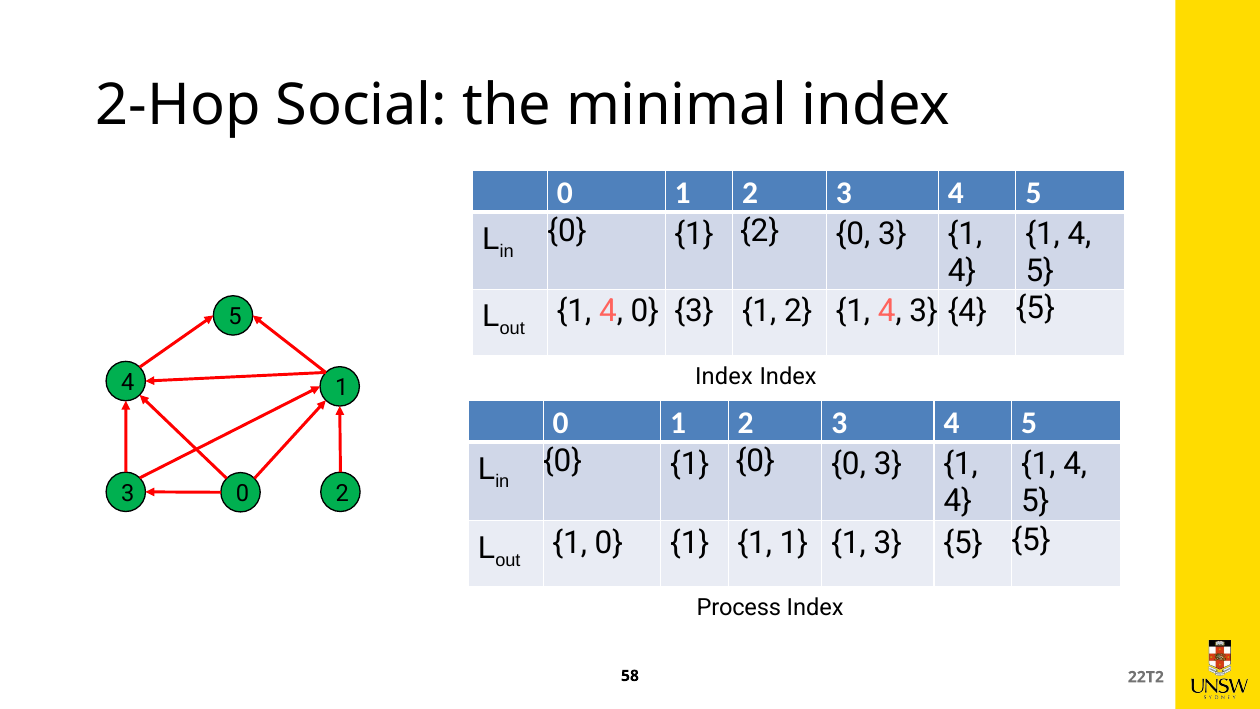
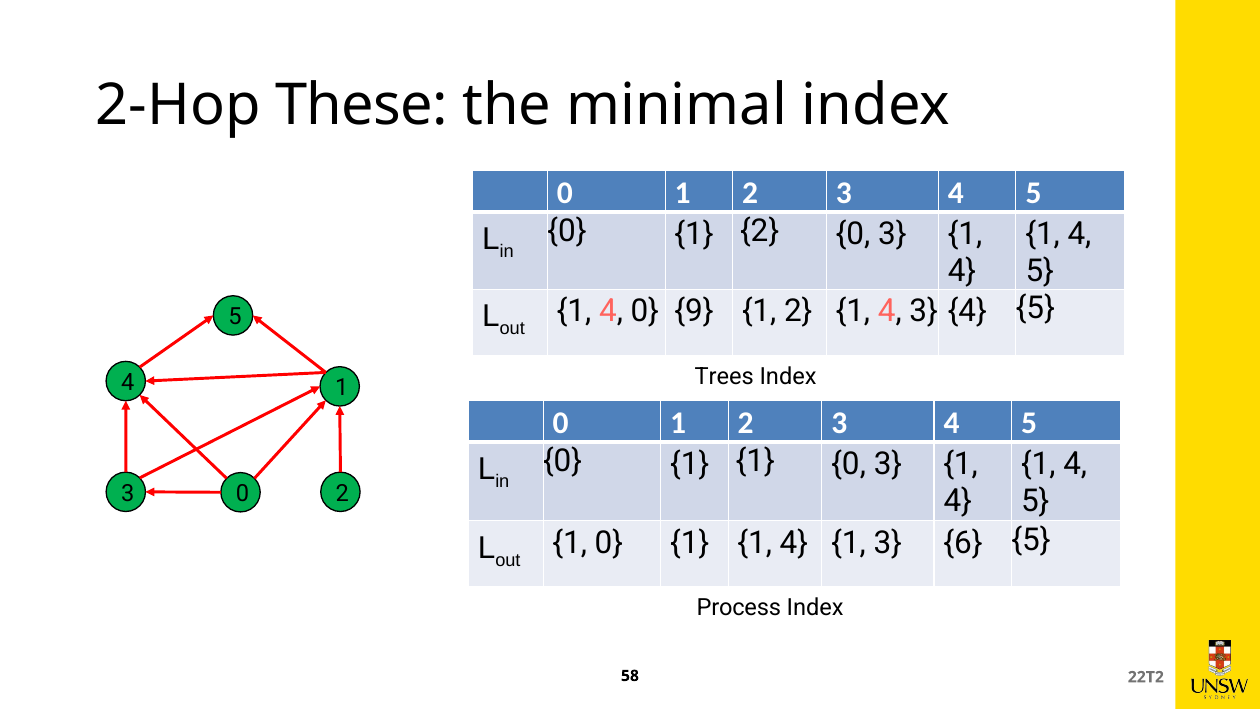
Social: Social -> These
4 0 3: 3 -> 9
Index at (724, 377): Index -> Trees
0 at (755, 461): 0 -> 1
0 1 1 1: 1 -> 4
3 5: 5 -> 6
